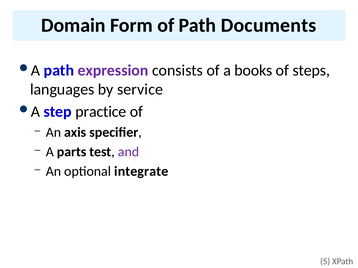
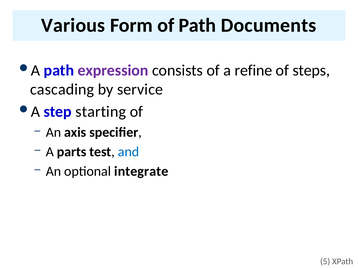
Domain: Domain -> Various
books: books -> refine
languages: languages -> cascading
practice: practice -> starting
and colour: purple -> blue
